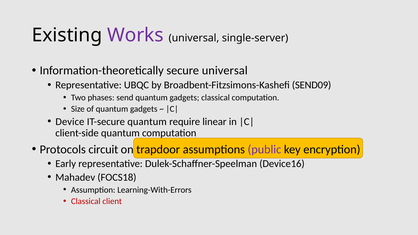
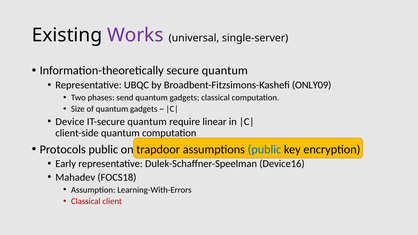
secure universal: universal -> quantum
SEND09: SEND09 -> ONLY09
Protocols circuit: circuit -> public
public at (264, 150) colour: purple -> blue
